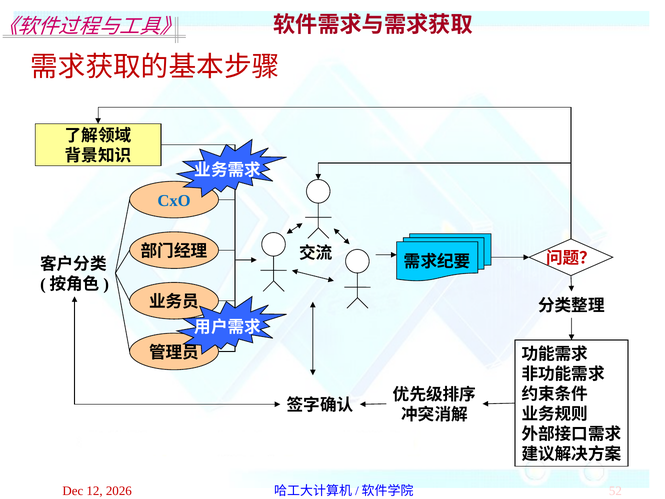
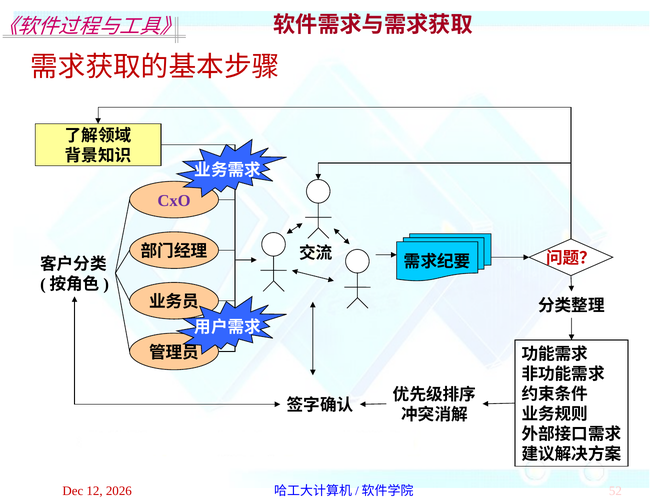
CxO colour: blue -> purple
